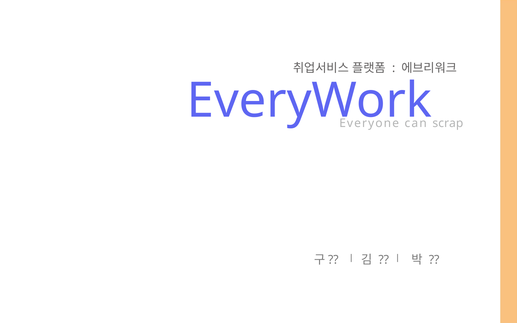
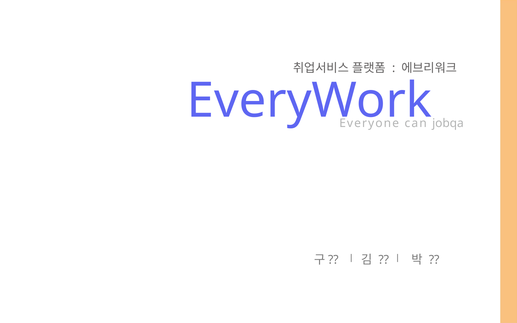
scrap: scrap -> jobqa
